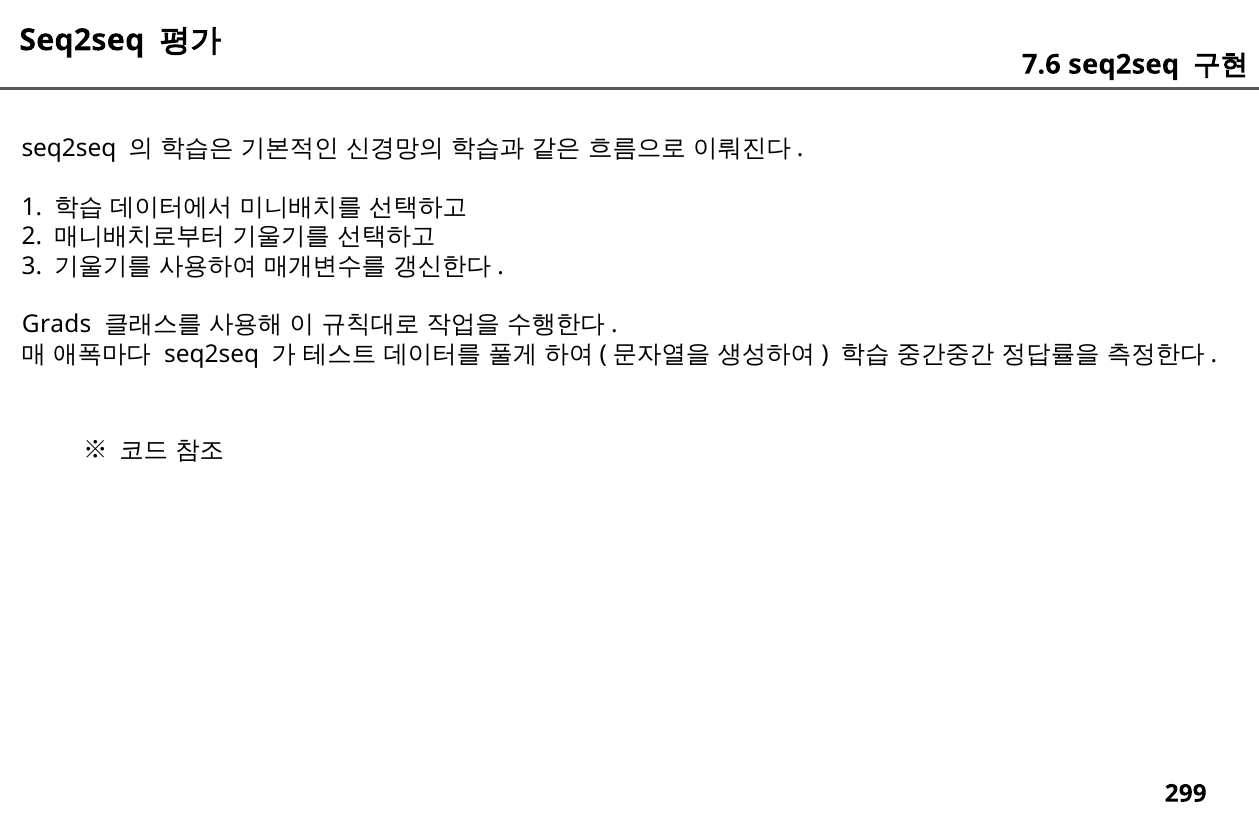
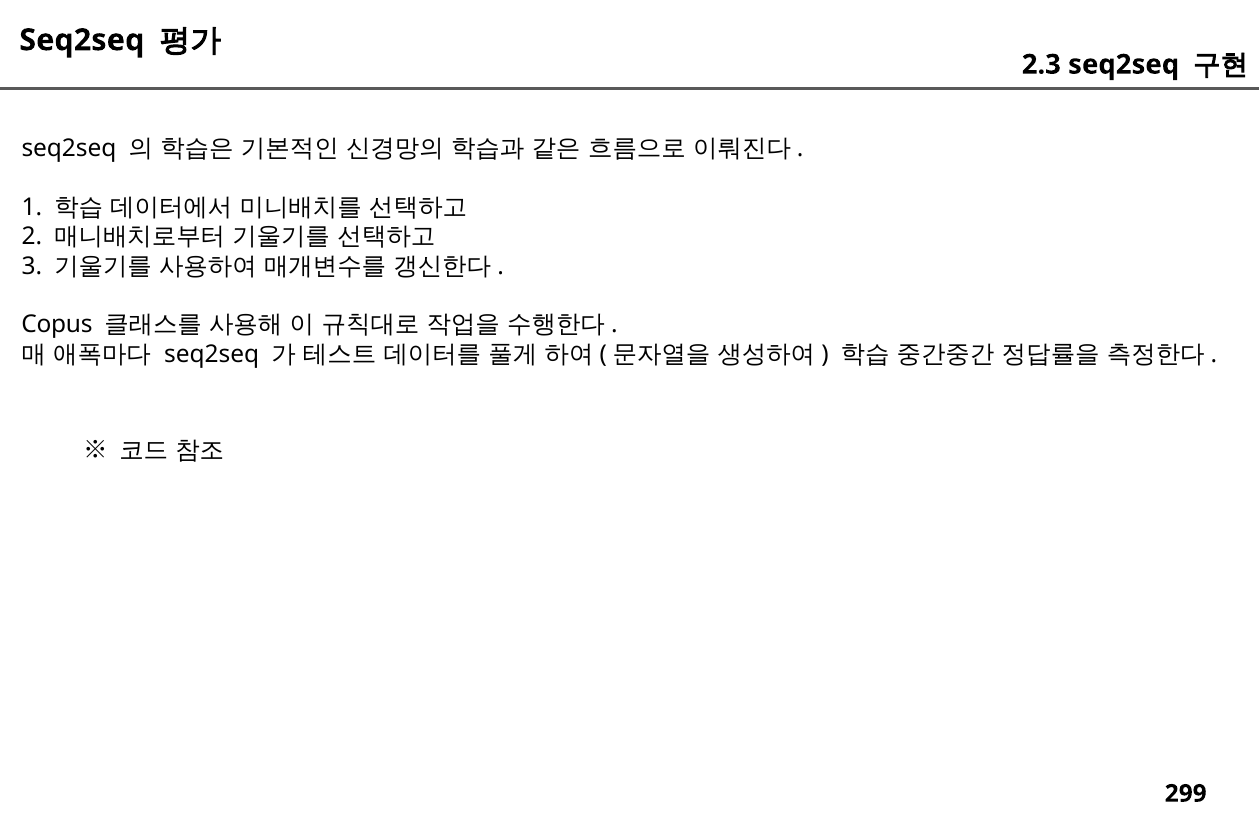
7.6: 7.6 -> 2.3
Grads: Grads -> Copus
